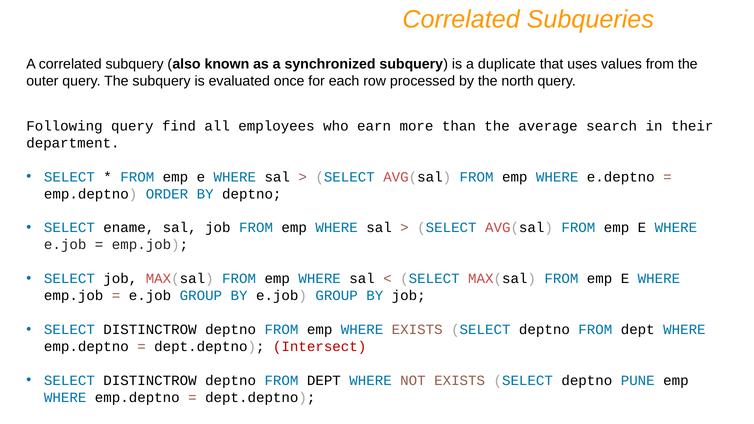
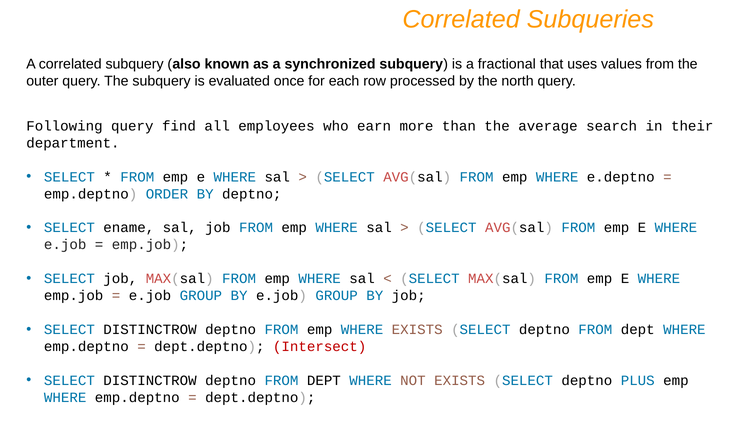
duplicate: duplicate -> fractional
PUNE: PUNE -> PLUS
